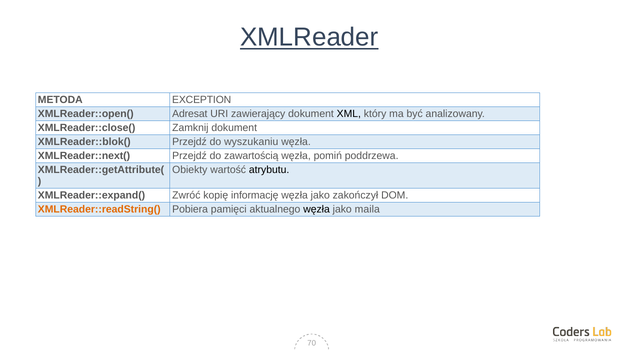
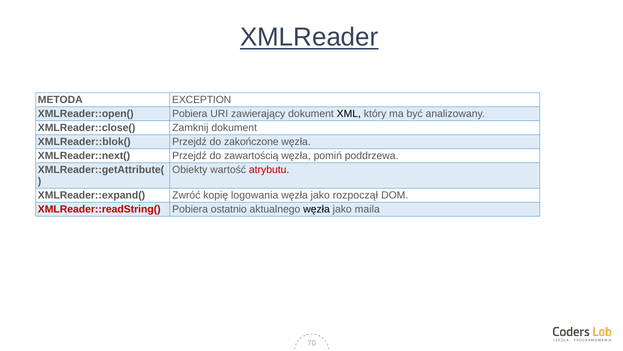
XMLReader::open( Adresat: Adresat -> Pobiera
wyszukaniu: wyszukaniu -> zakończone
atrybutu colour: black -> red
informację: informację -> logowania
zakończył: zakończył -> rozpoczął
XMLReader::readString( colour: orange -> red
pamięci: pamięci -> ostatnio
